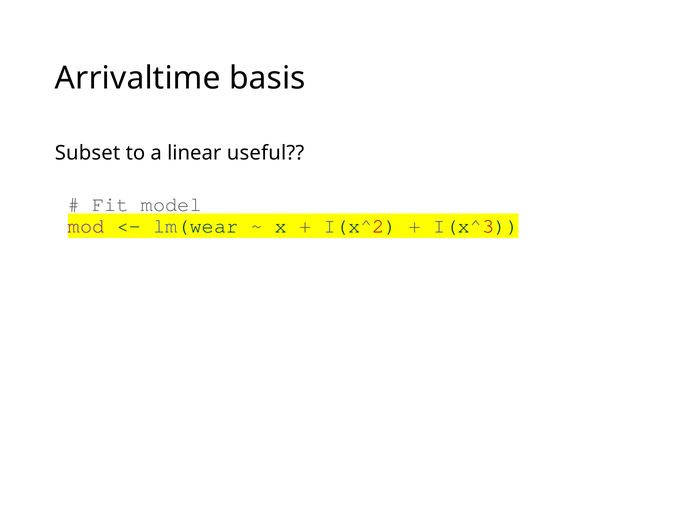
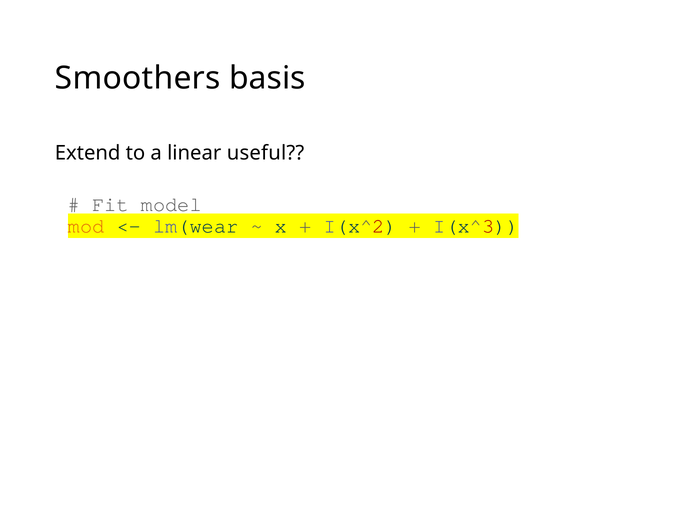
Arrivaltime: Arrivaltime -> Smoothers
Subset: Subset -> Extend
mod colour: purple -> orange
